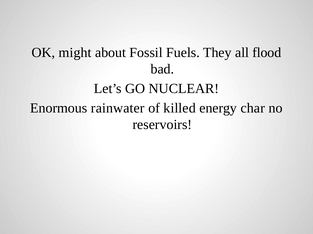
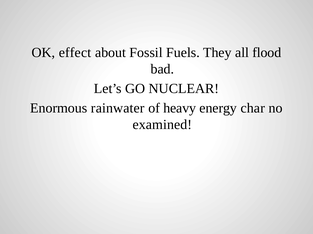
might: might -> effect
killed: killed -> heavy
reservoirs: reservoirs -> examined
